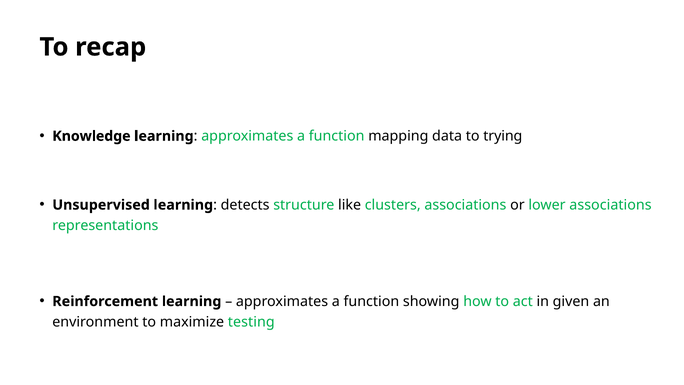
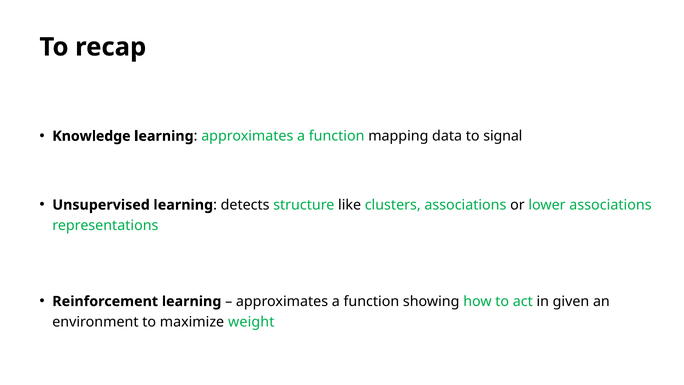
trying: trying -> signal
testing: testing -> weight
